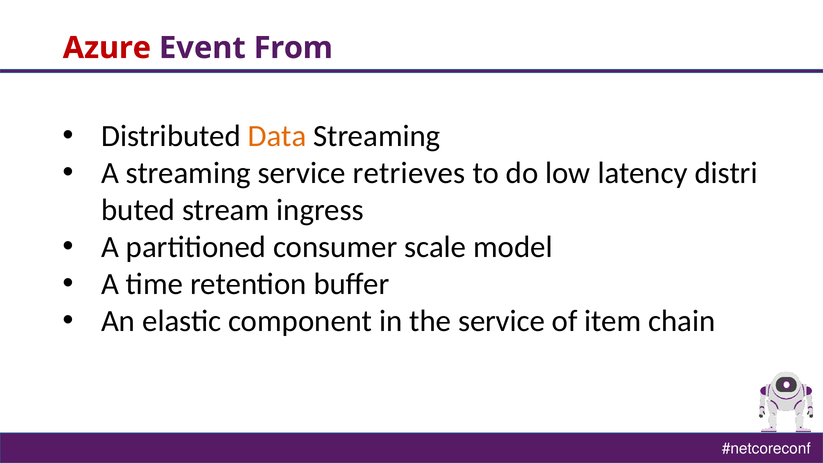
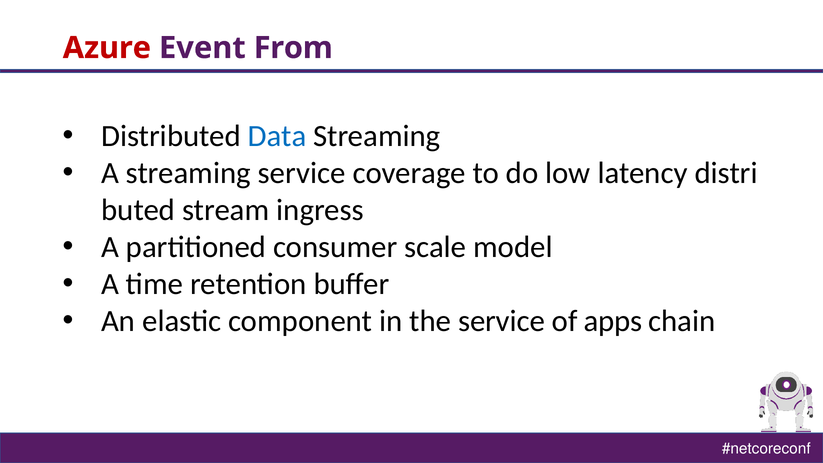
Data colour: orange -> blue
retrieves: retrieves -> coverage
item: item -> apps
